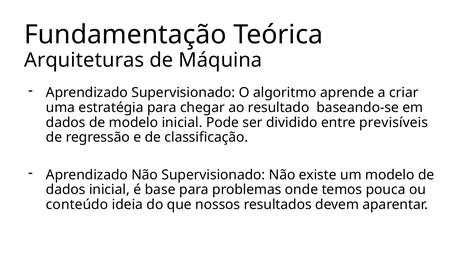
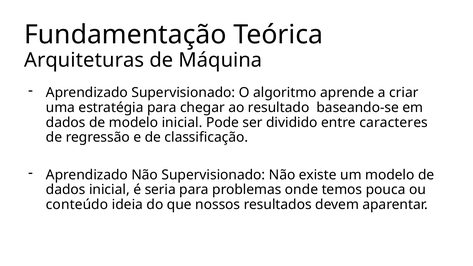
previsíveis: previsíveis -> caracteres
base: base -> seria
